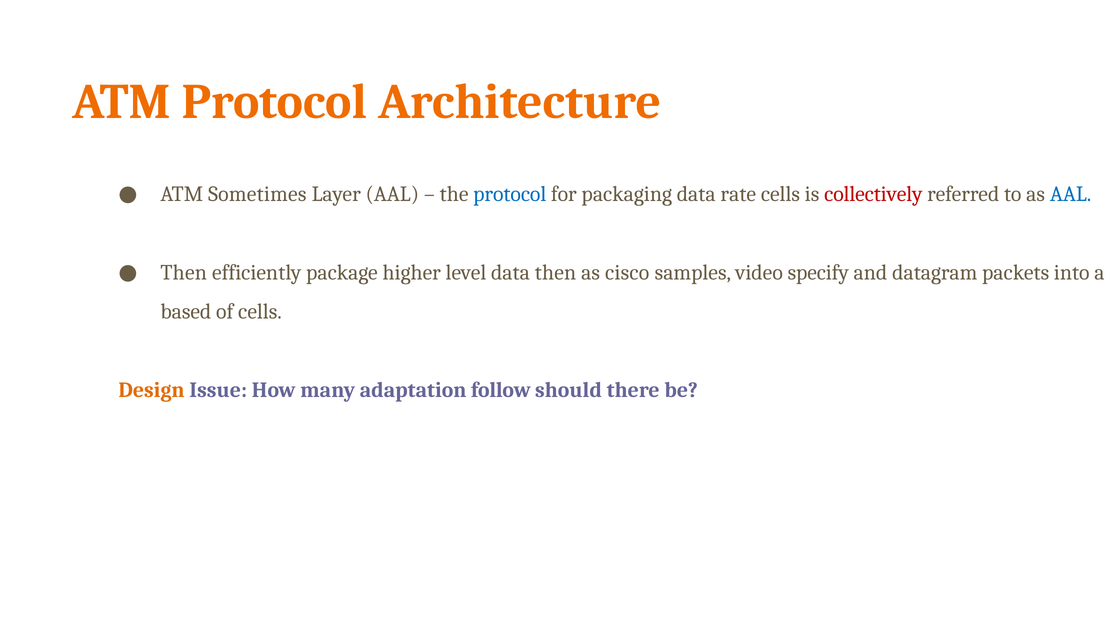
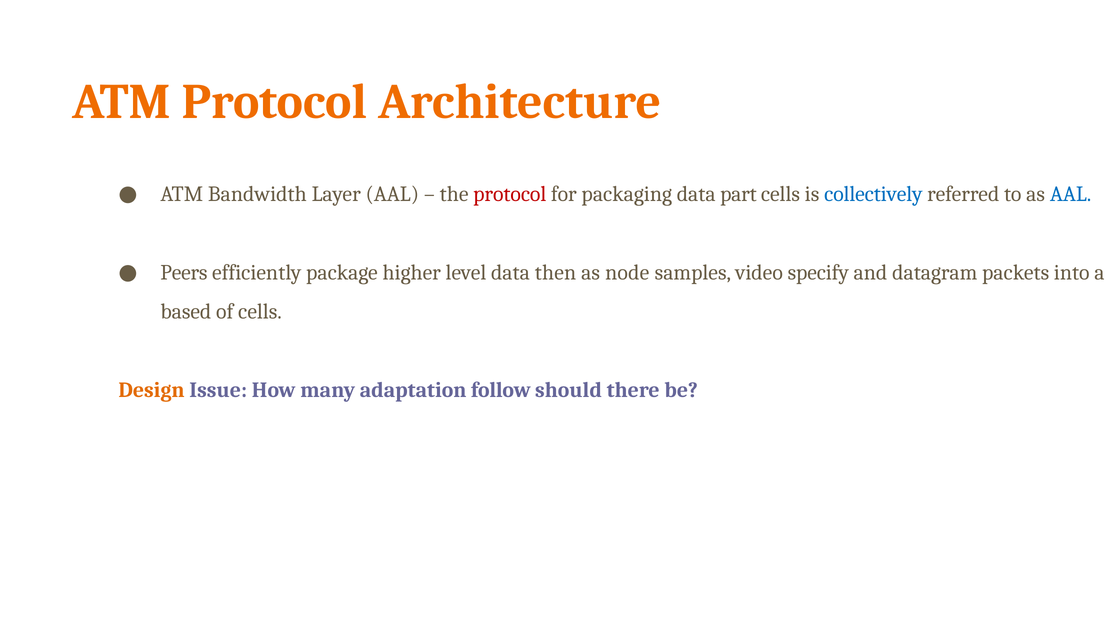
Sometimes: Sometimes -> Bandwidth
protocol at (510, 194) colour: blue -> red
rate: rate -> part
collectively colour: red -> blue
Then at (184, 272): Then -> Peers
cisco: cisco -> node
